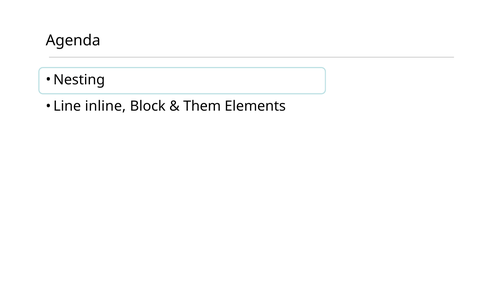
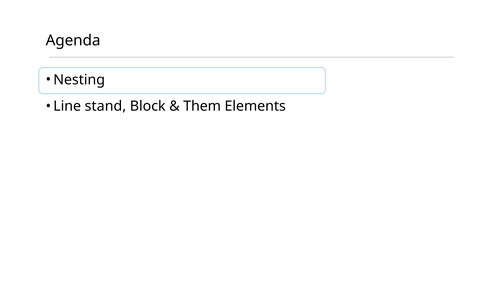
inline: inline -> stand
